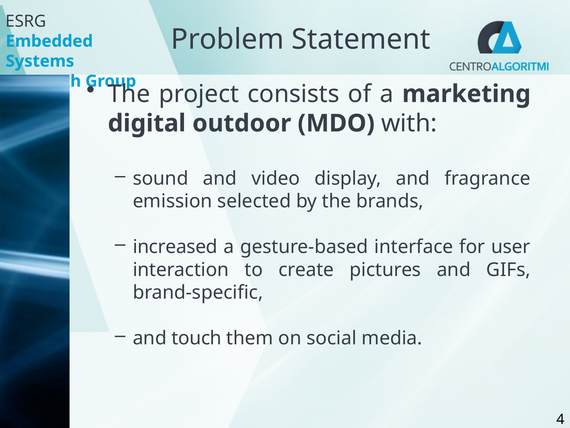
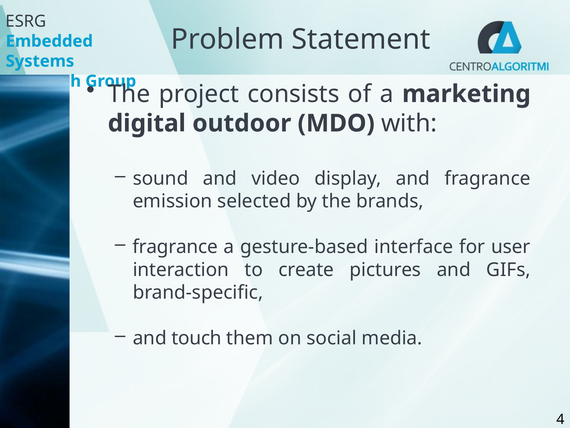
increased at (175, 247): increased -> fragrance
